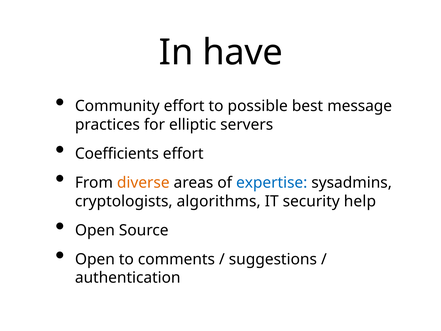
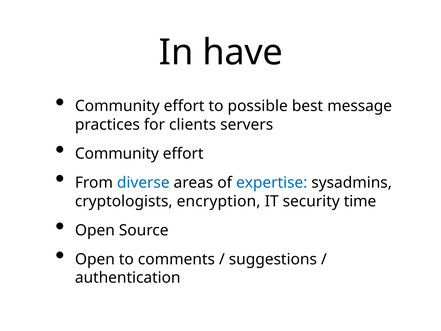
elliptic: elliptic -> clients
Coefficients at (117, 154): Coefficients -> Community
diverse colour: orange -> blue
algorithms: algorithms -> encryption
help: help -> time
